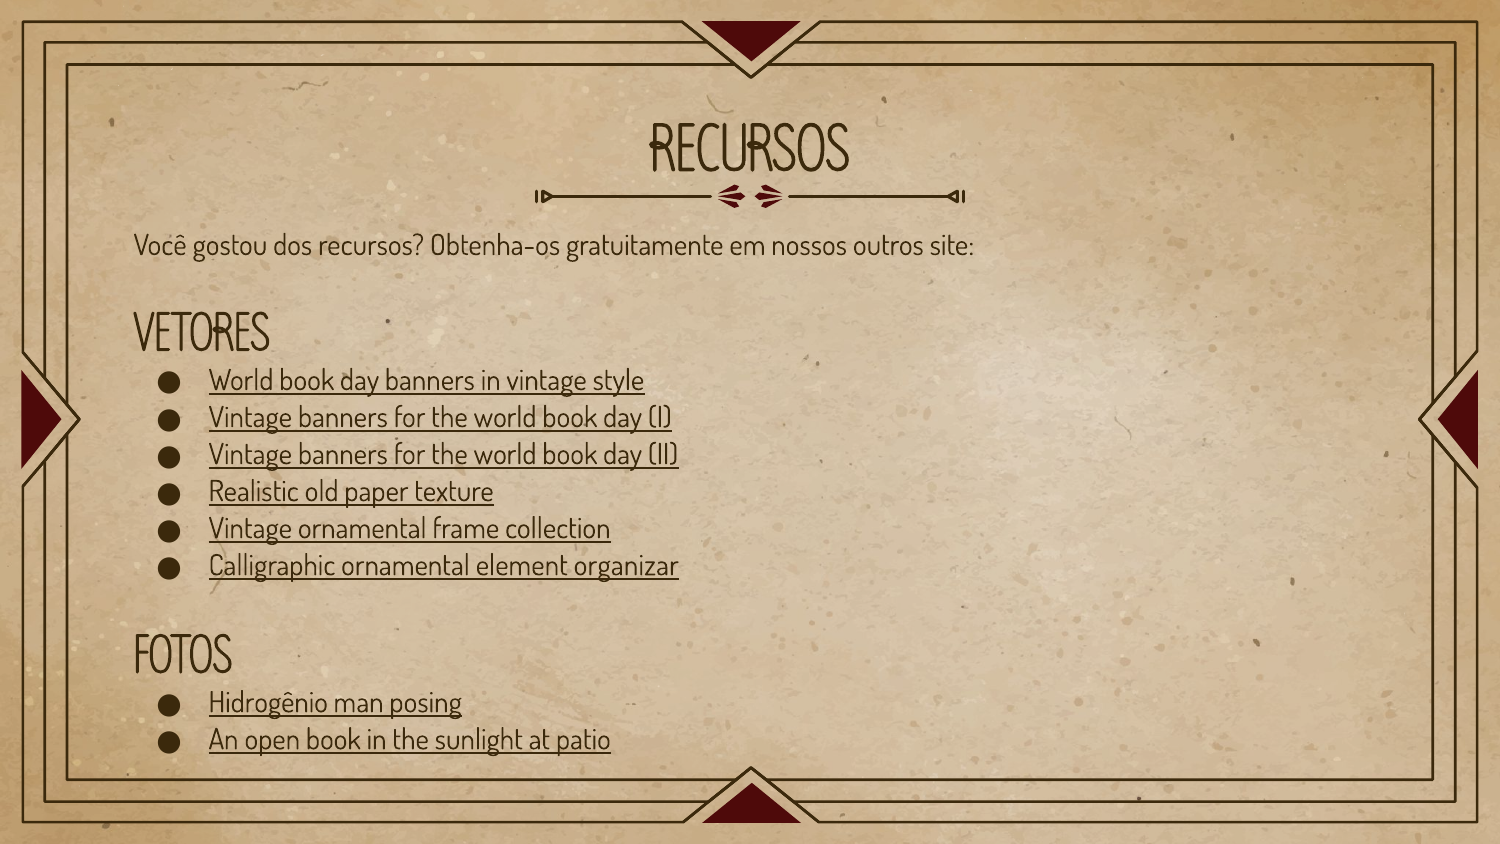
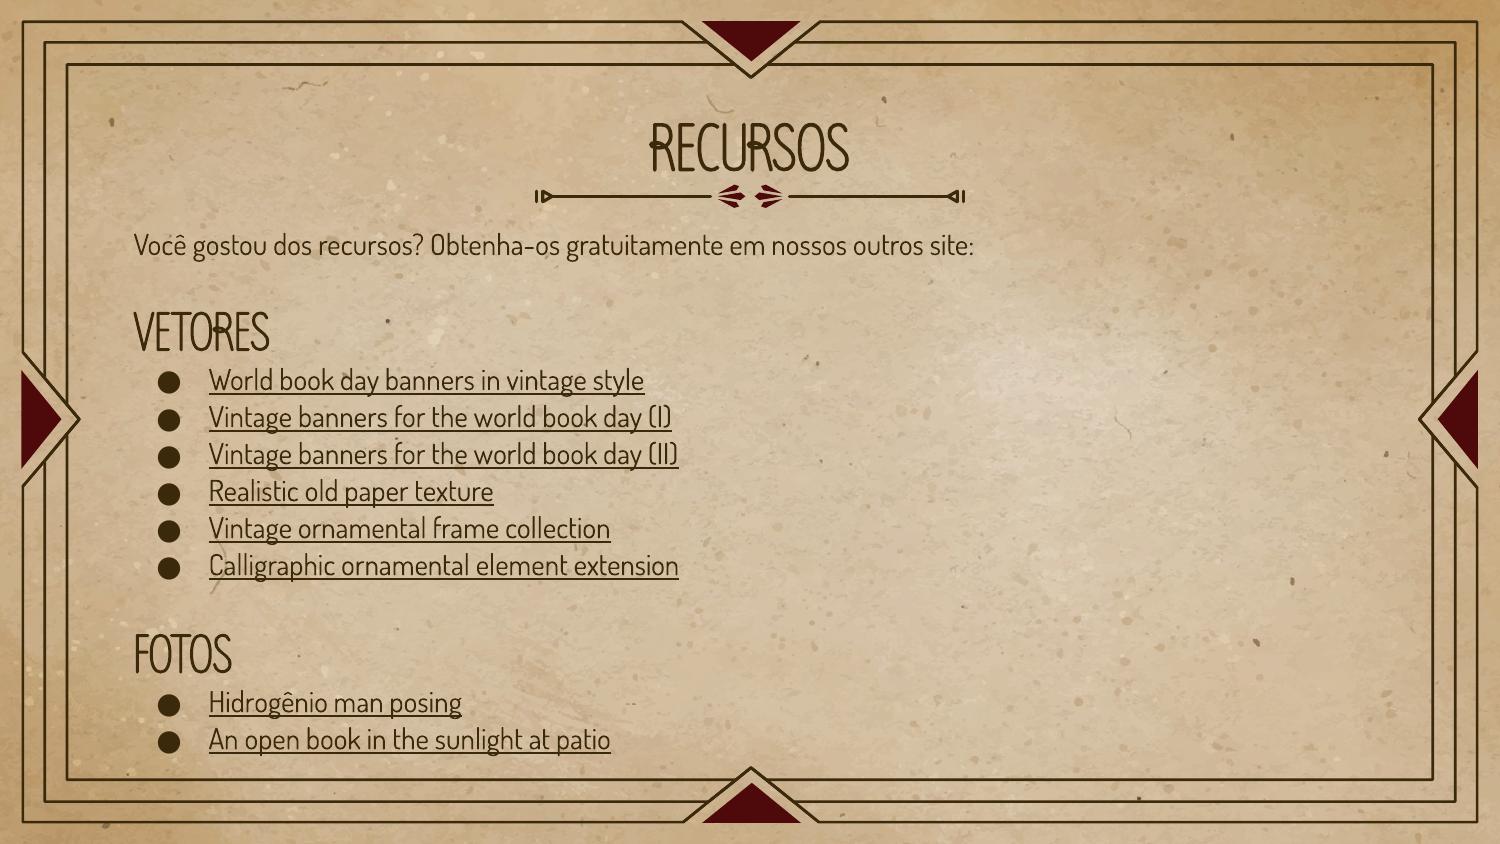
organizar: organizar -> extension
